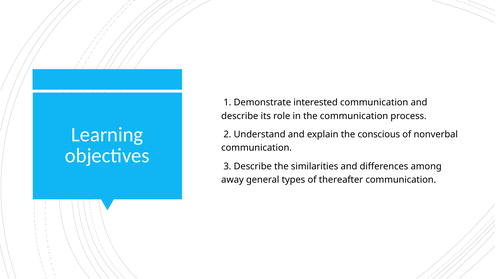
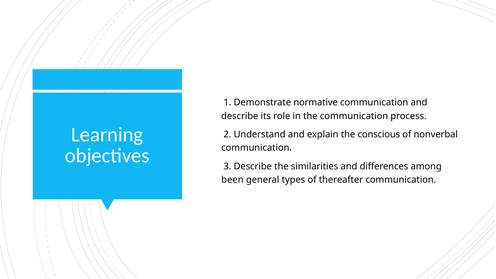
interested: interested -> normative
away: away -> been
